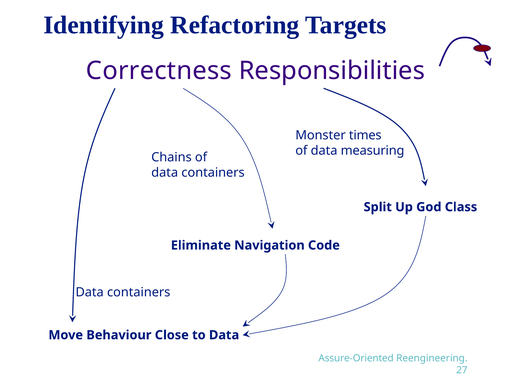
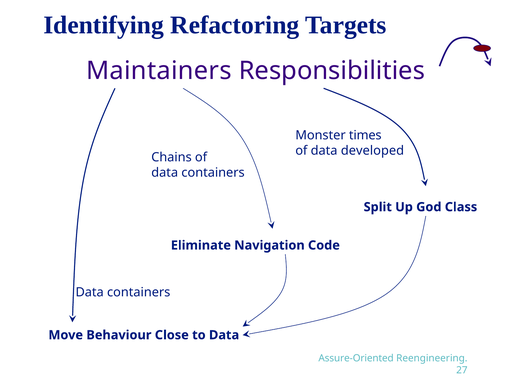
Correctness: Correctness -> Maintainers
measuring: measuring -> developed
